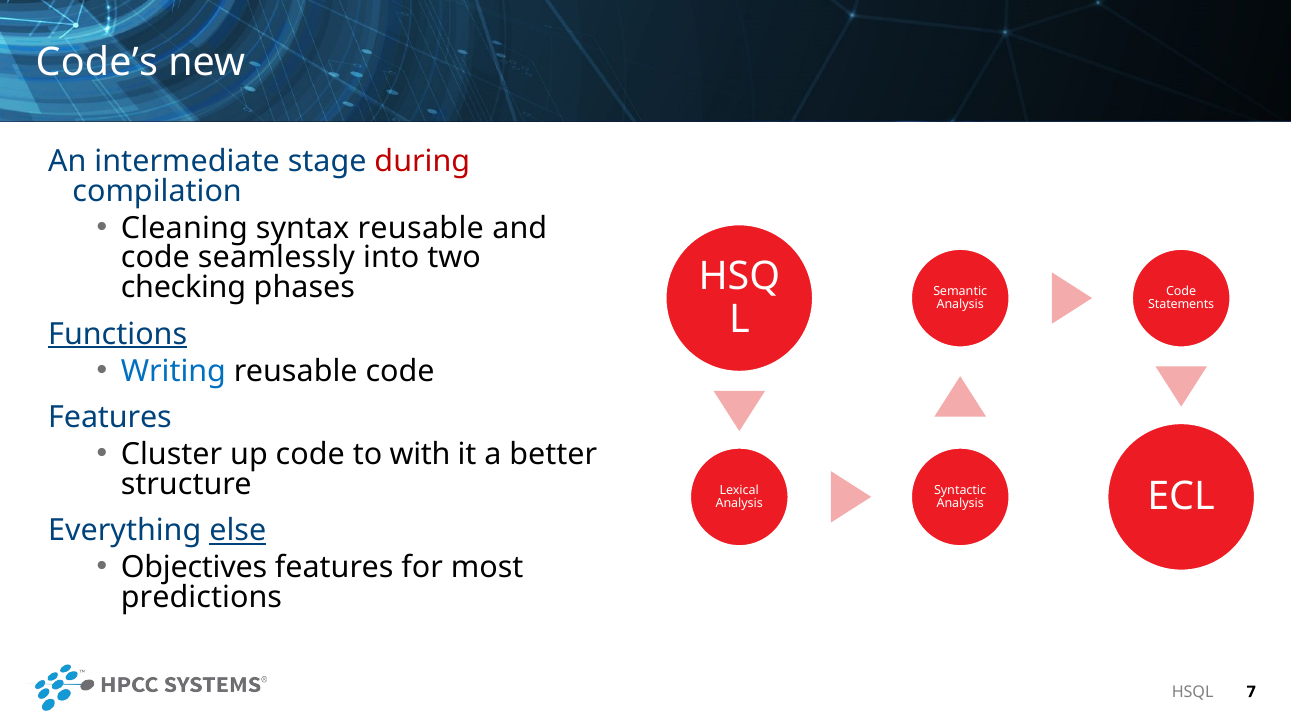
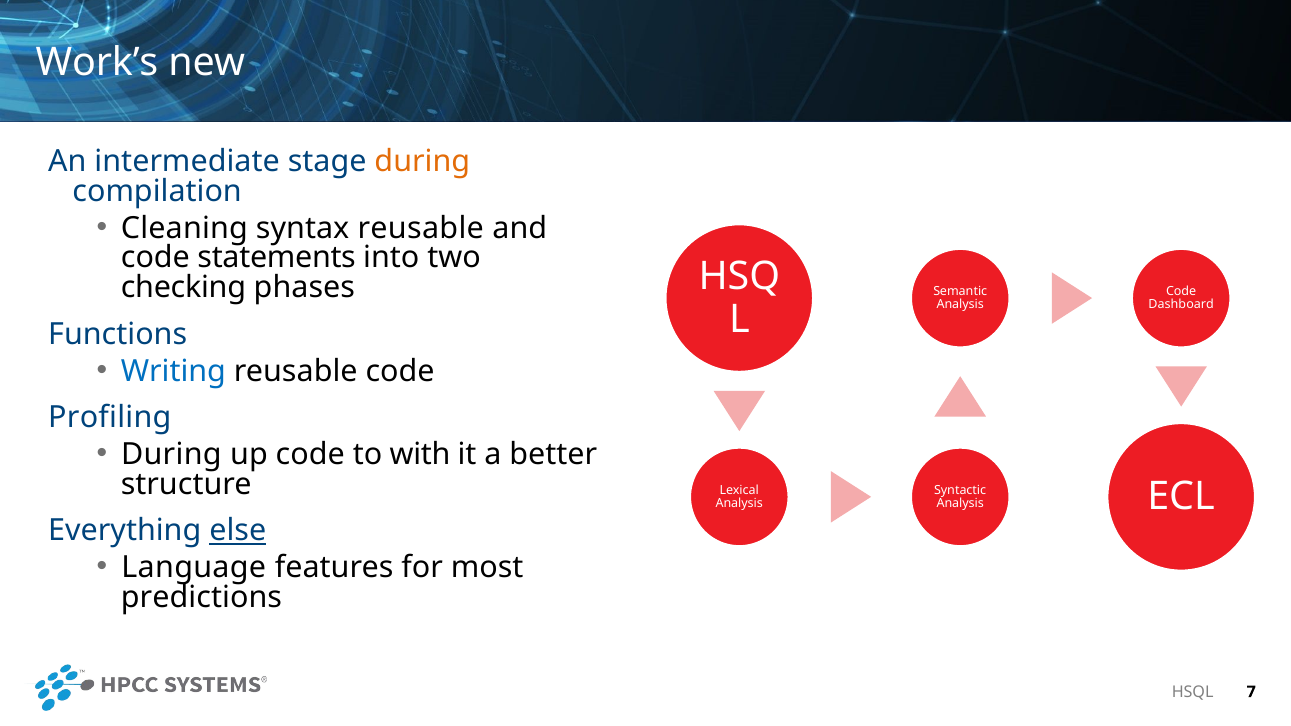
Code’s: Code’s -> Work’s
during at (422, 162) colour: red -> orange
seamlessly: seamlessly -> statements
Statements: Statements -> Dashboard
Functions underline: present -> none
Features at (110, 418): Features -> Profiling
Cluster at (172, 455): Cluster -> During
Objectives: Objectives -> Language
